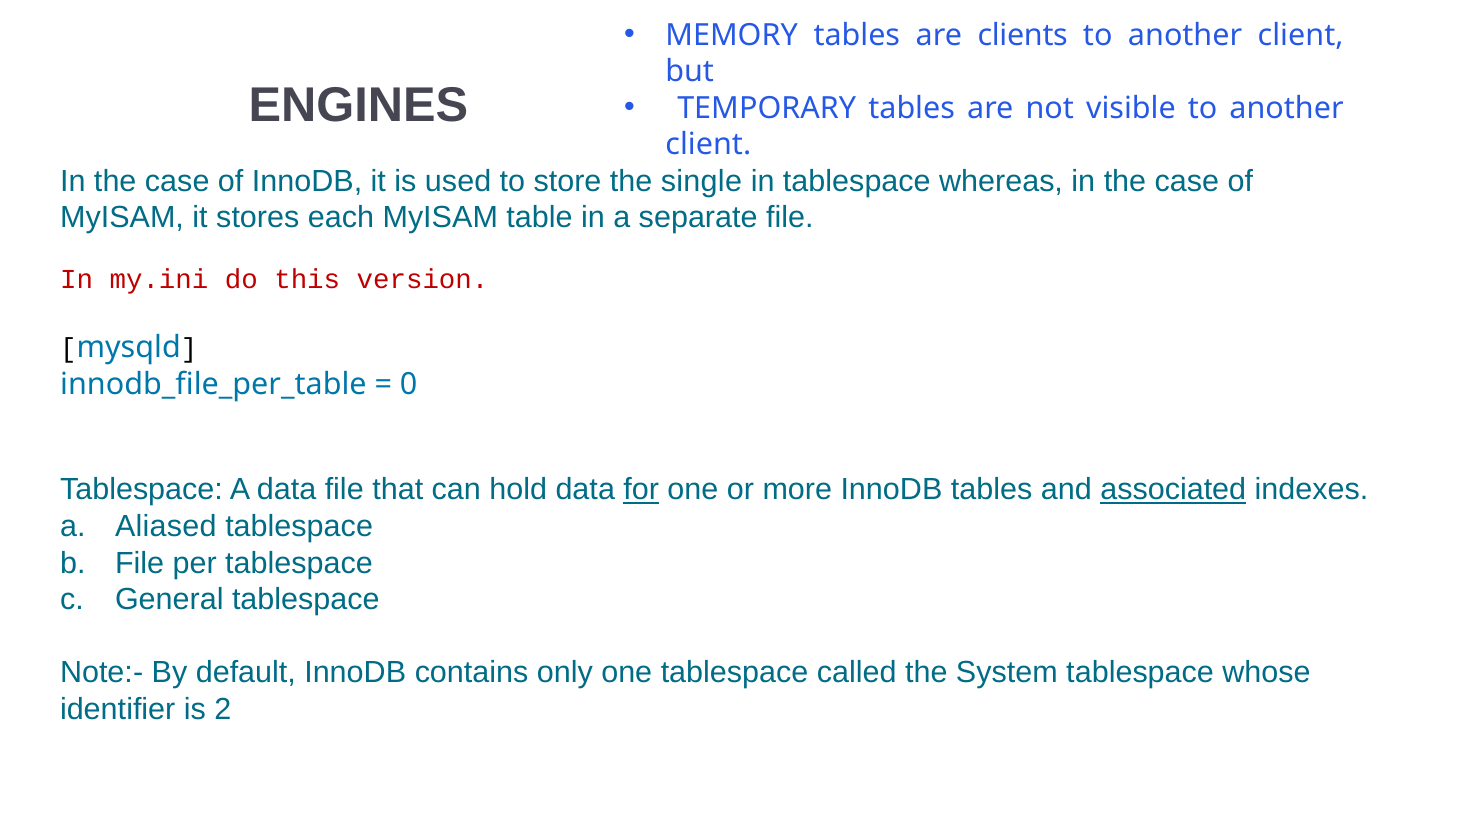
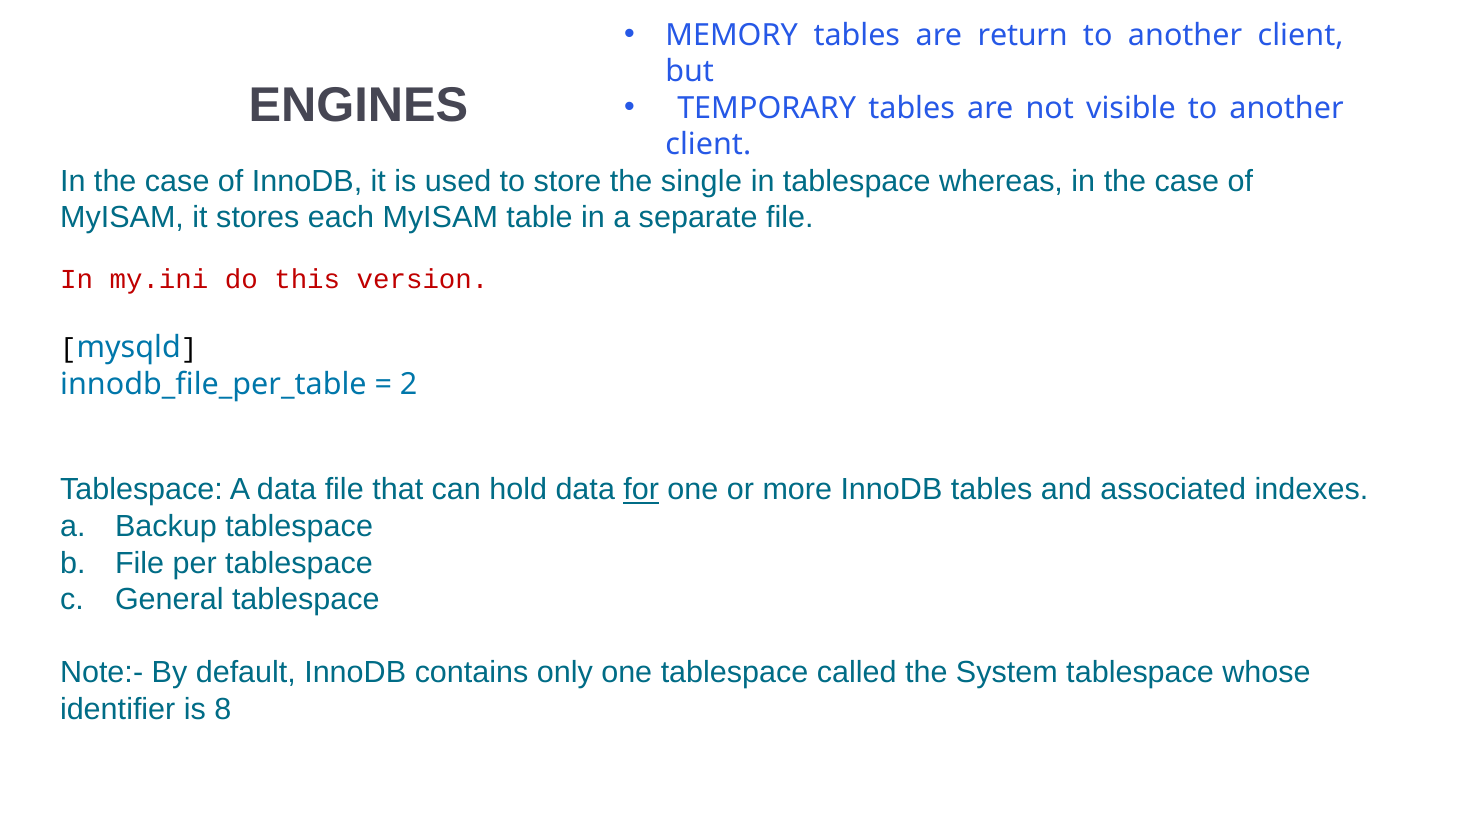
clients: clients -> return
0: 0 -> 2
associated underline: present -> none
Aliased: Aliased -> Backup
2: 2 -> 8
